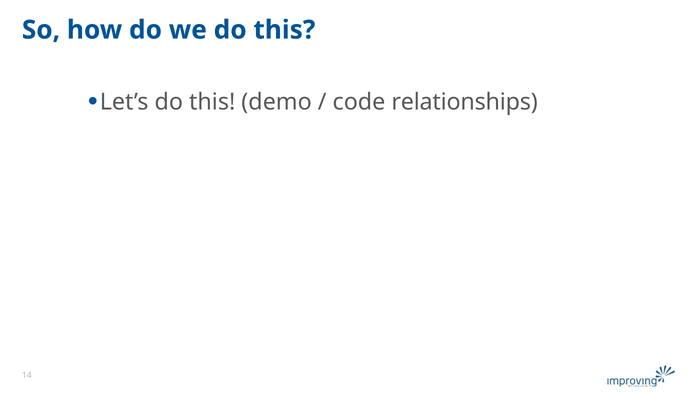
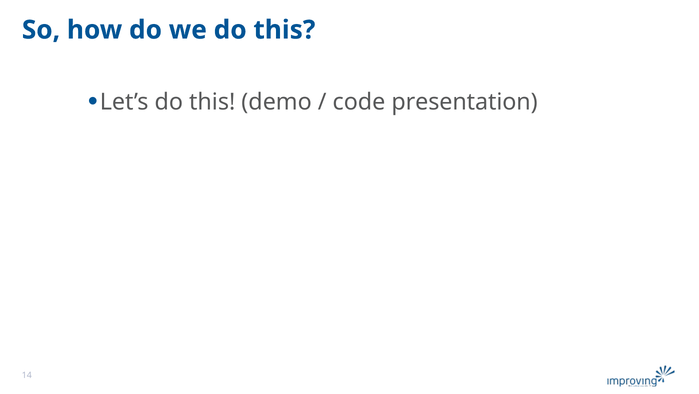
relationships: relationships -> presentation
